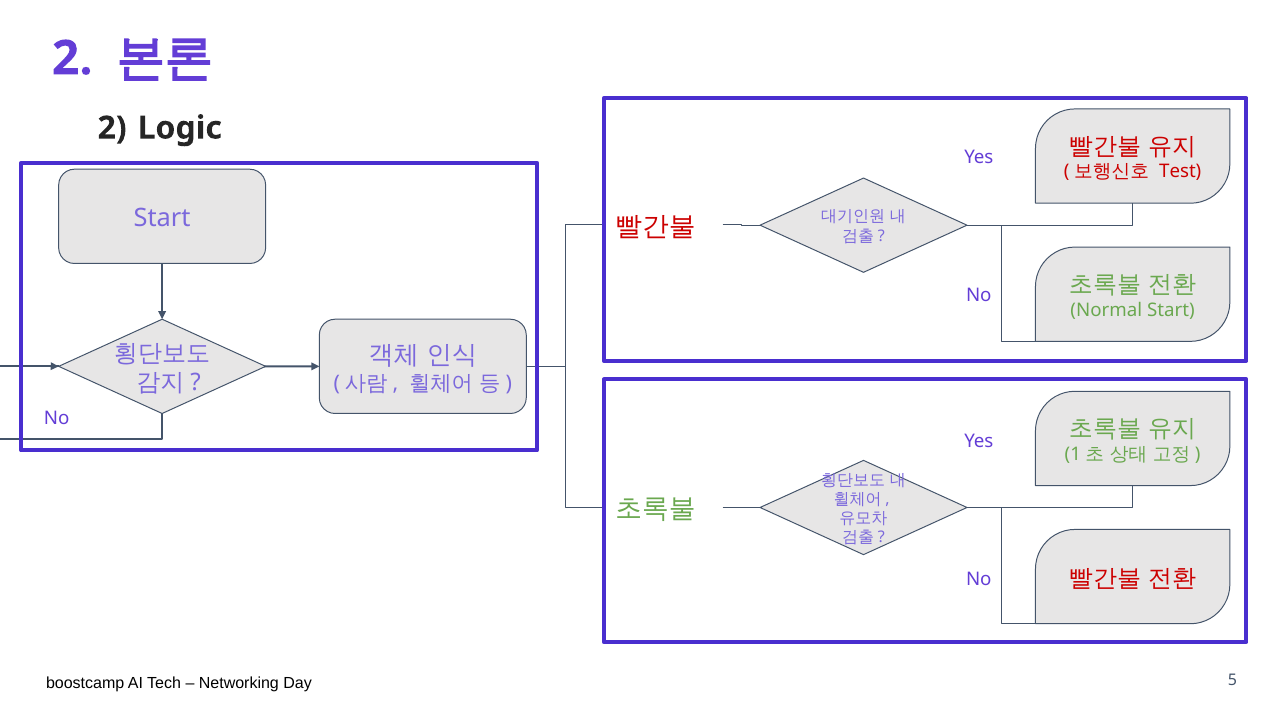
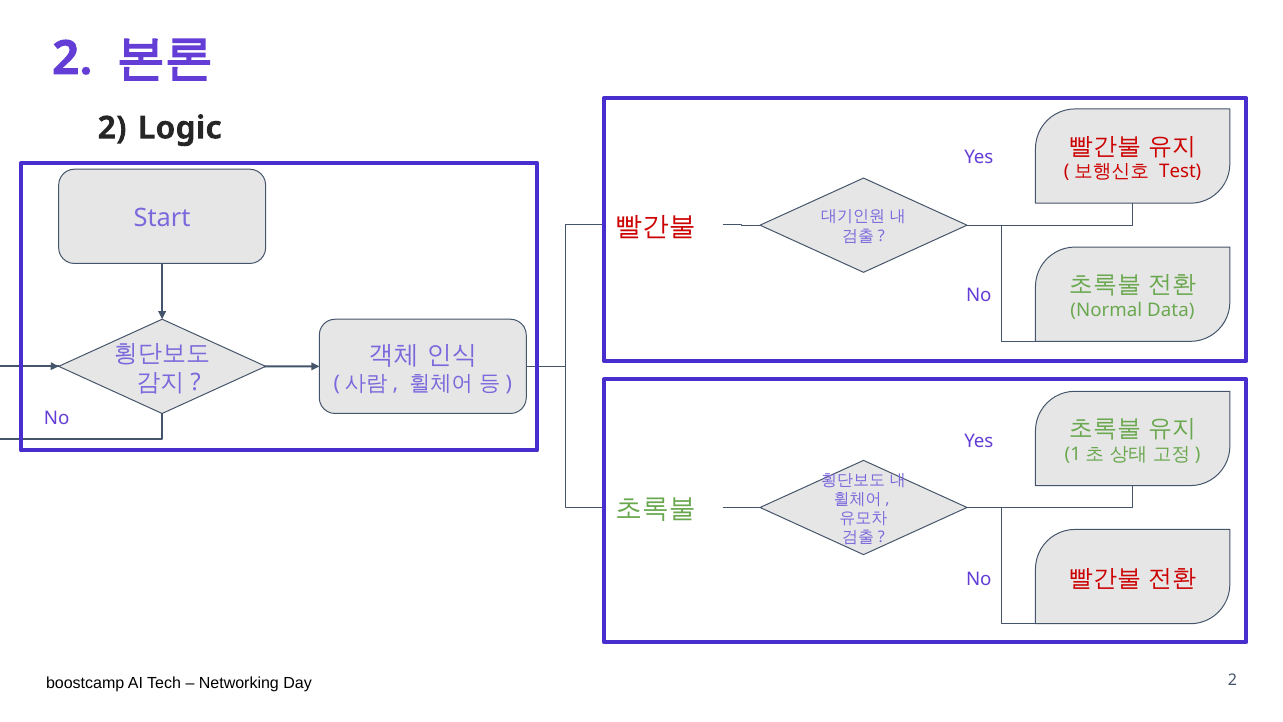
Normal Start: Start -> Data
5 at (1232, 680): 5 -> 2
